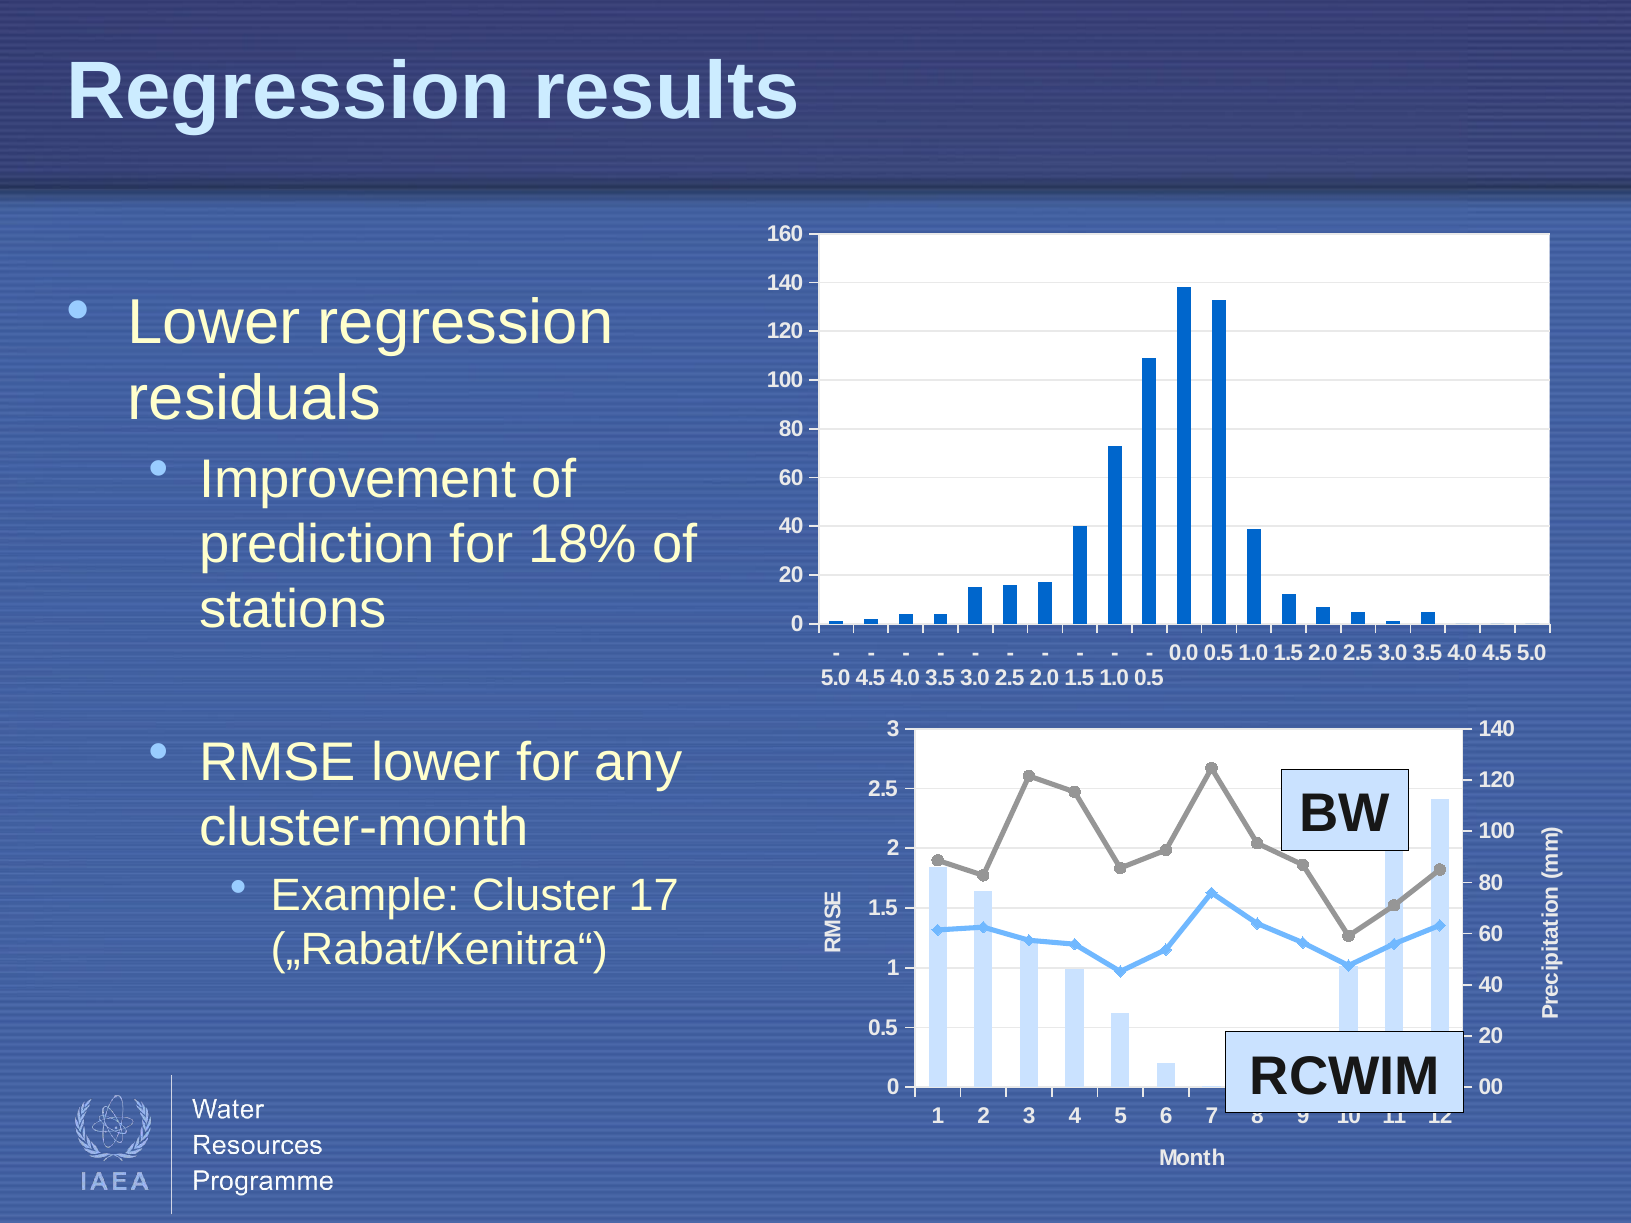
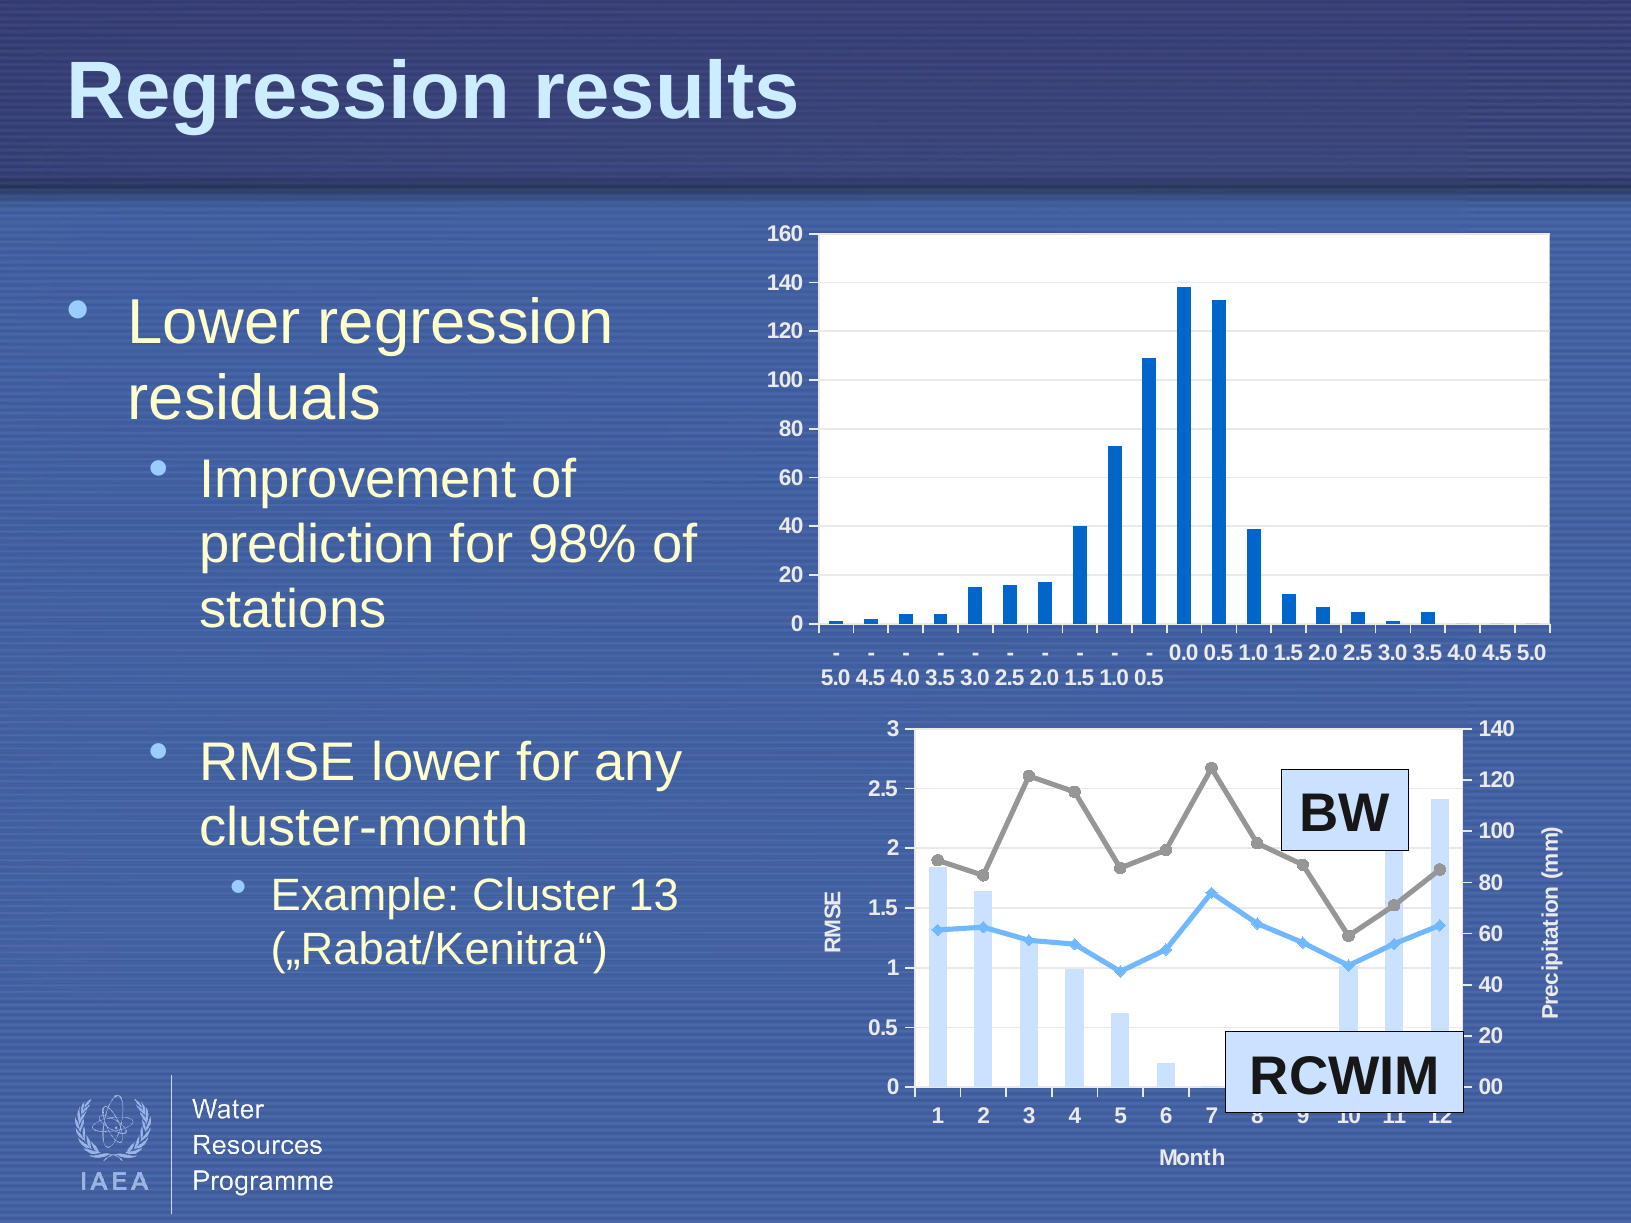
18%: 18% -> 98%
17: 17 -> 13
